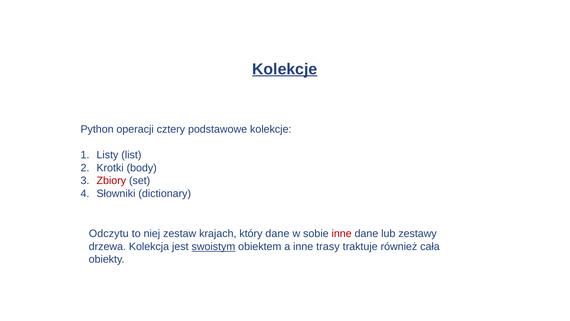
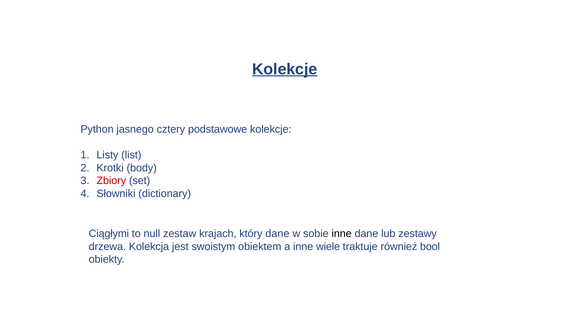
operacji: operacji -> jasnego
Odczytu: Odczytu -> Ciągłymi
niej: niej -> null
inne at (342, 234) colour: red -> black
swoistym underline: present -> none
trasy: trasy -> wiele
cała: cała -> bool
